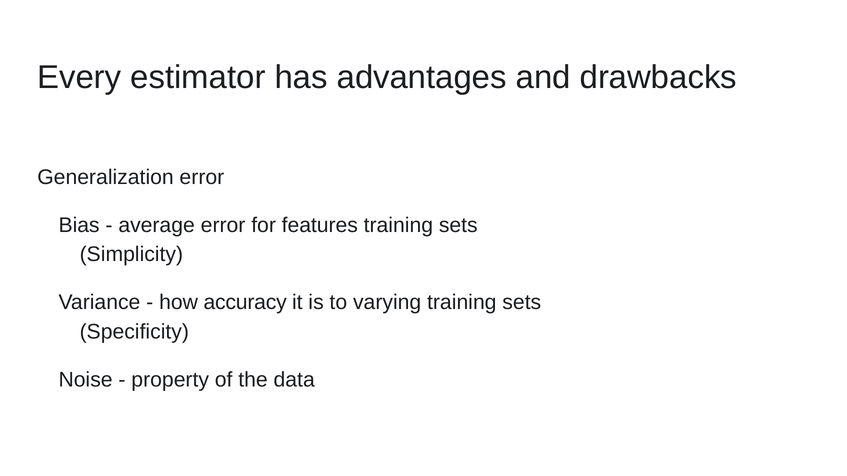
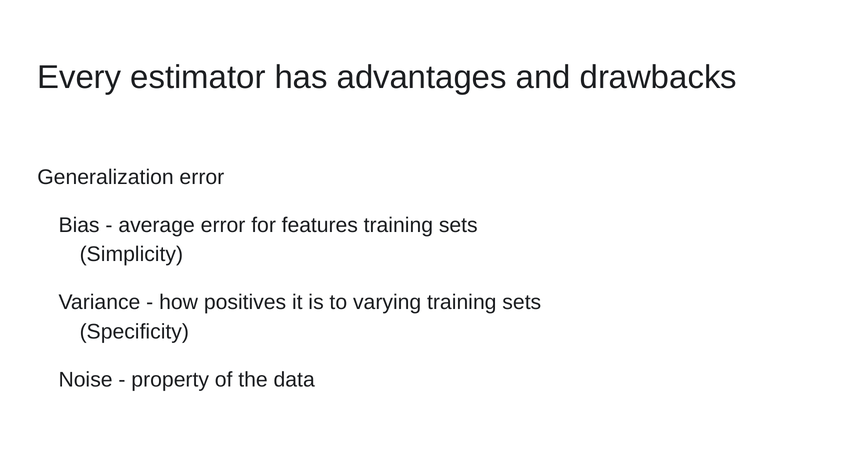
accuracy: accuracy -> positives
